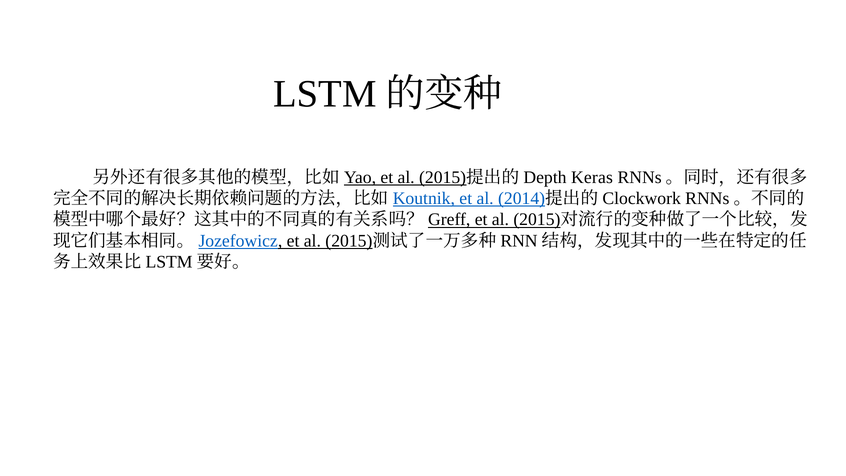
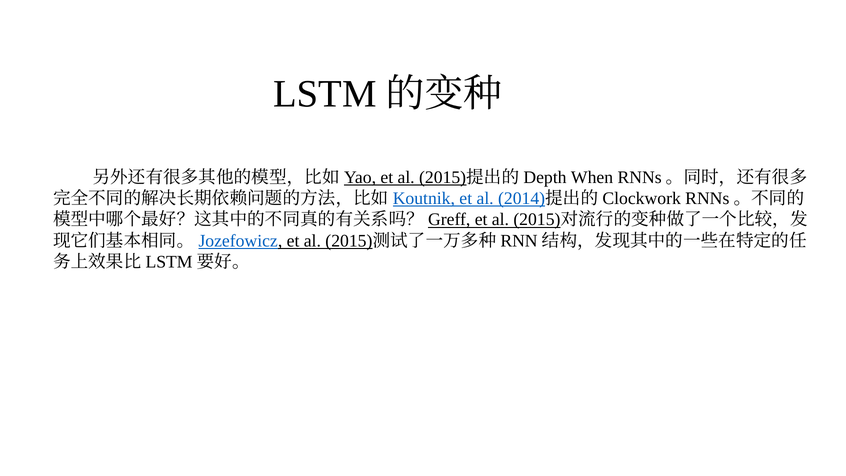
Keras: Keras -> When
